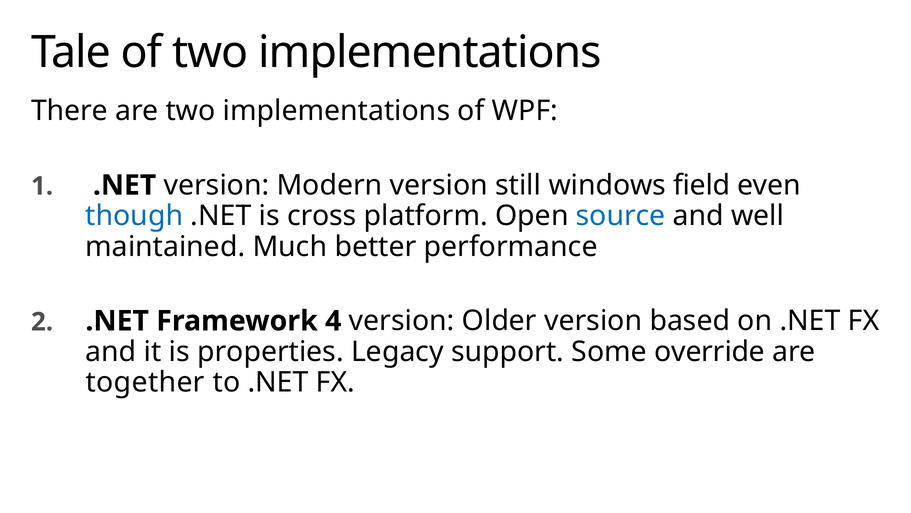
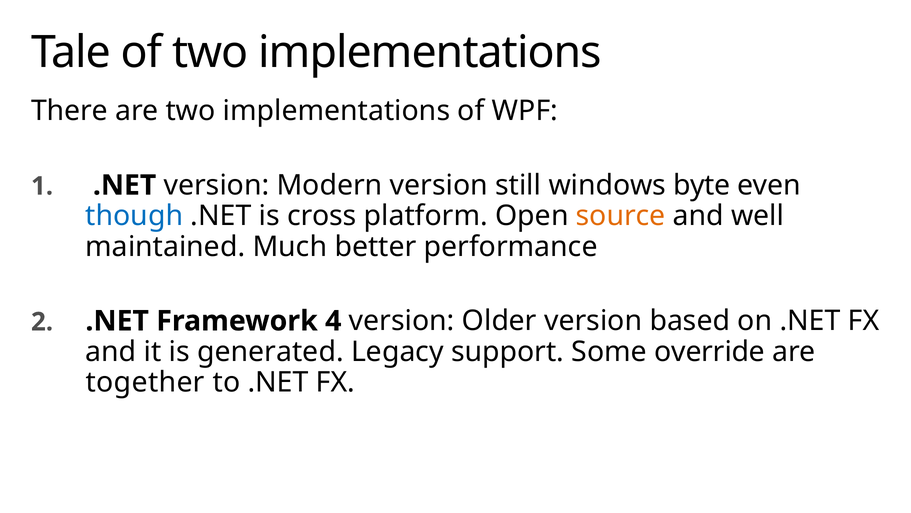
field: field -> byte
source colour: blue -> orange
properties: properties -> generated
